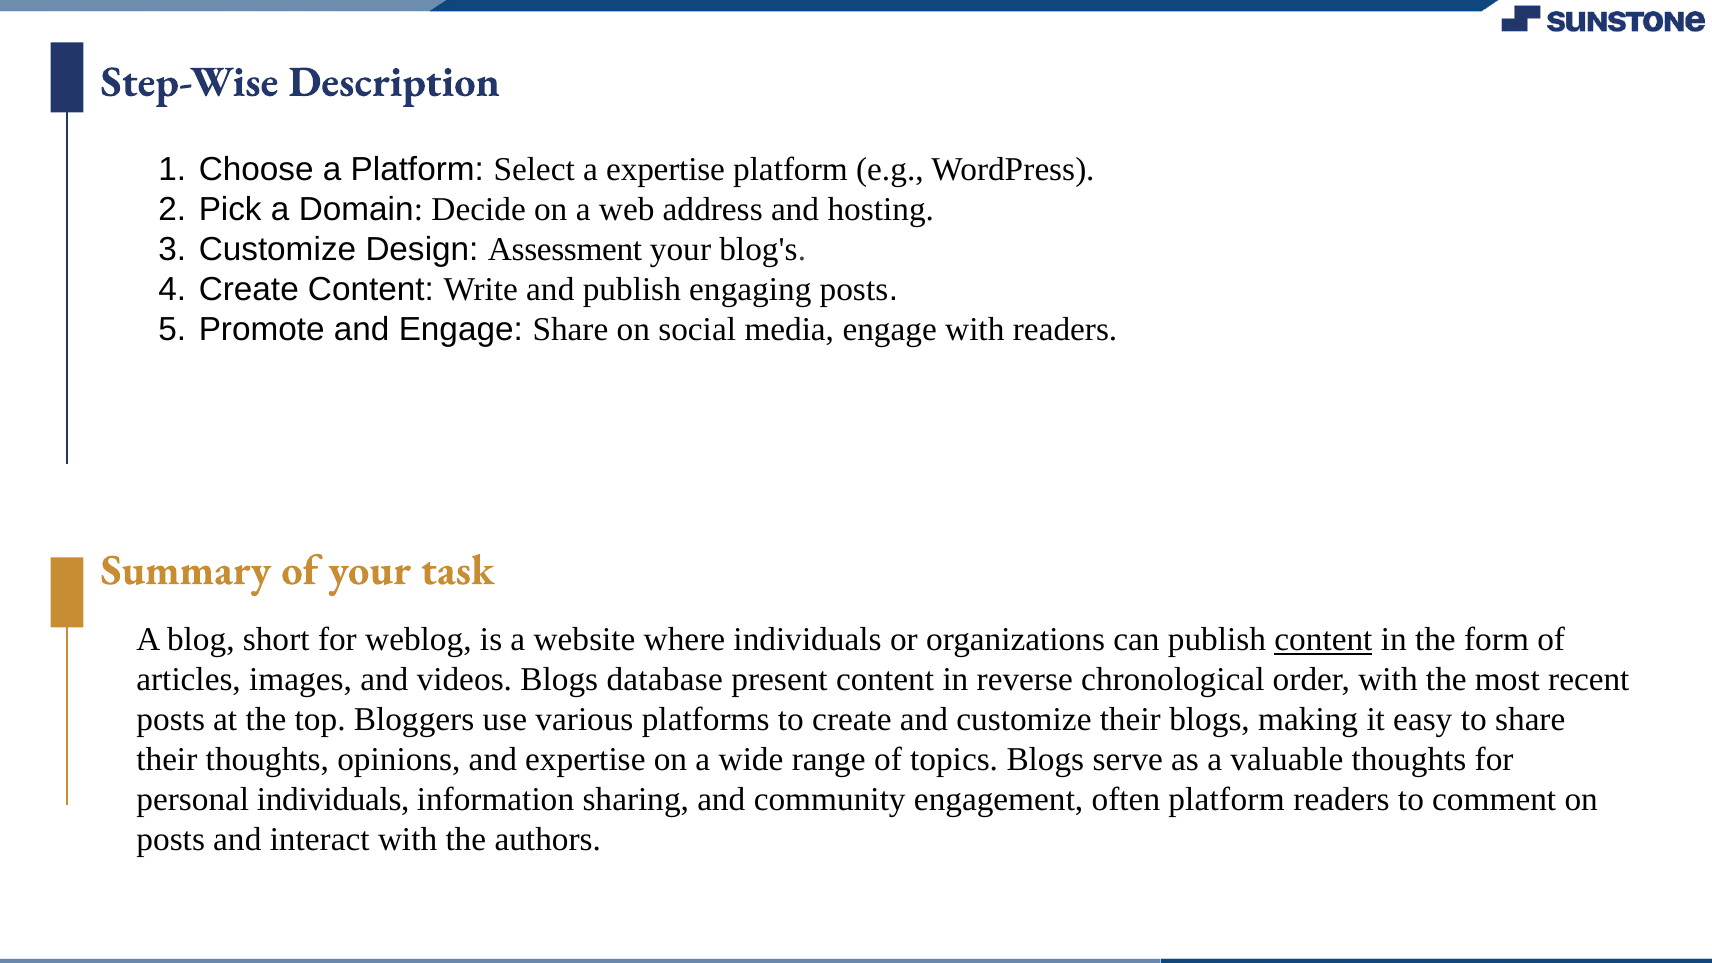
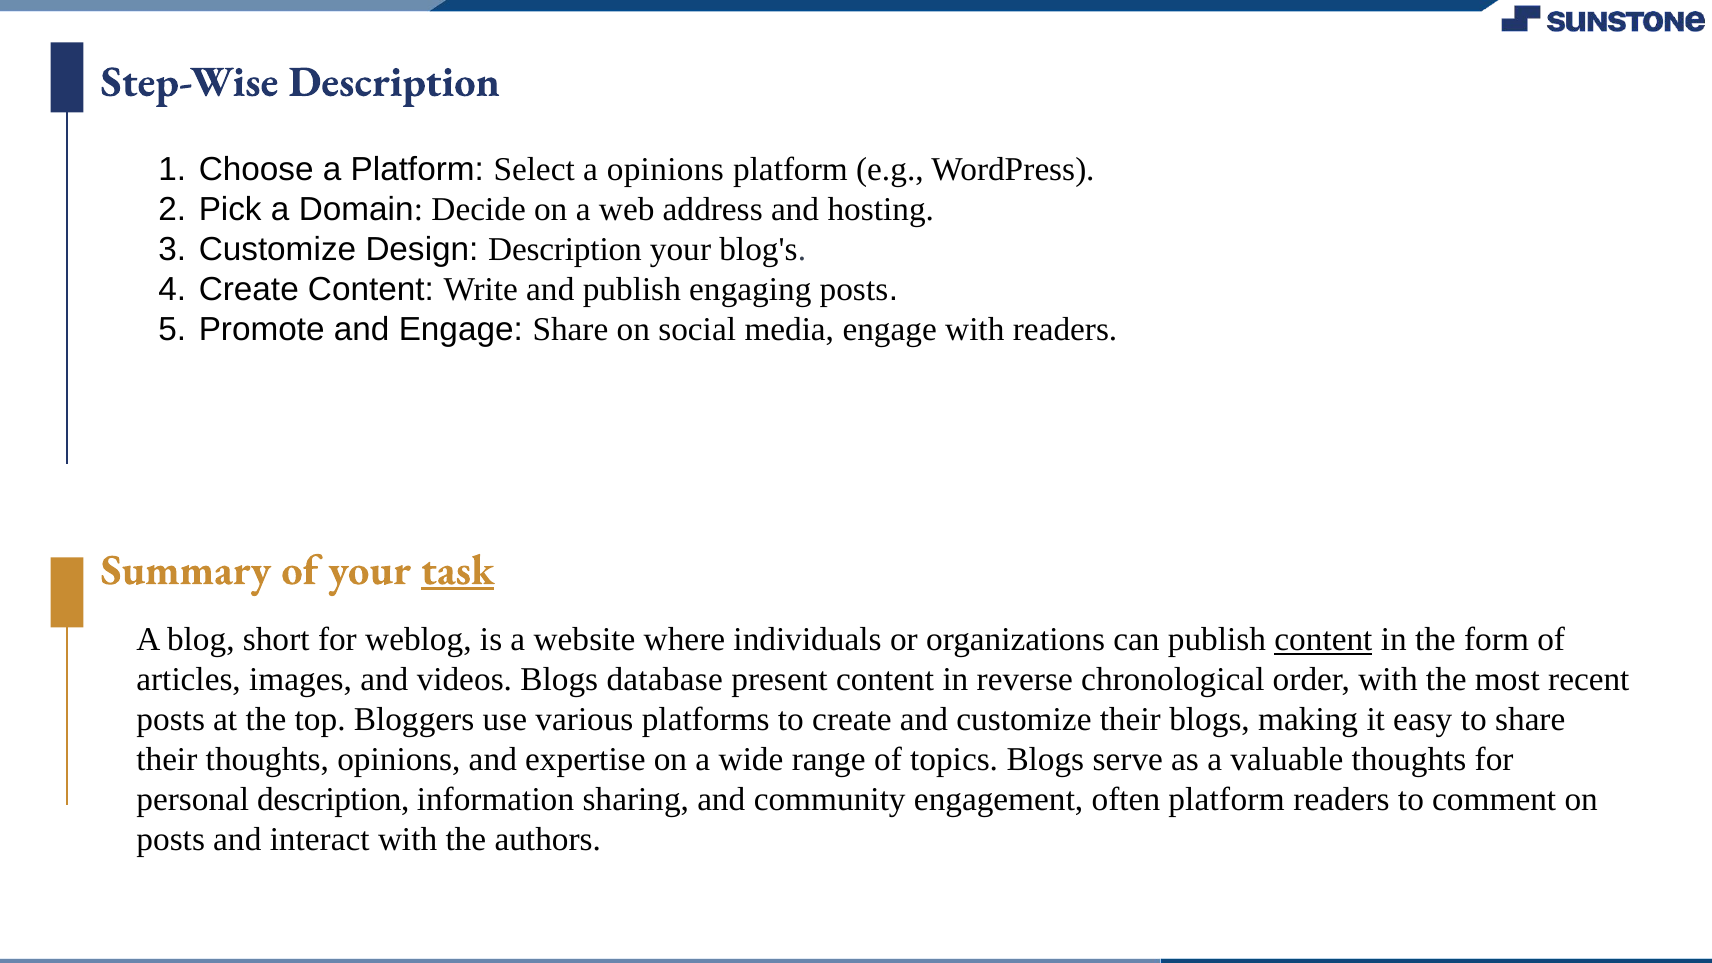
a expertise: expertise -> opinions
Design Assessment: Assessment -> Description
task underline: none -> present
personal individuals: individuals -> description
